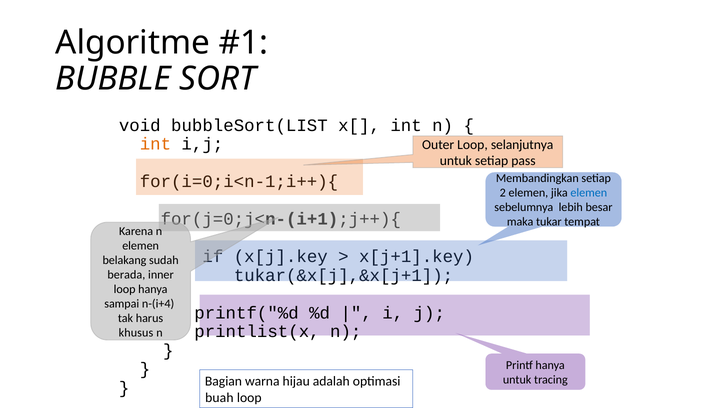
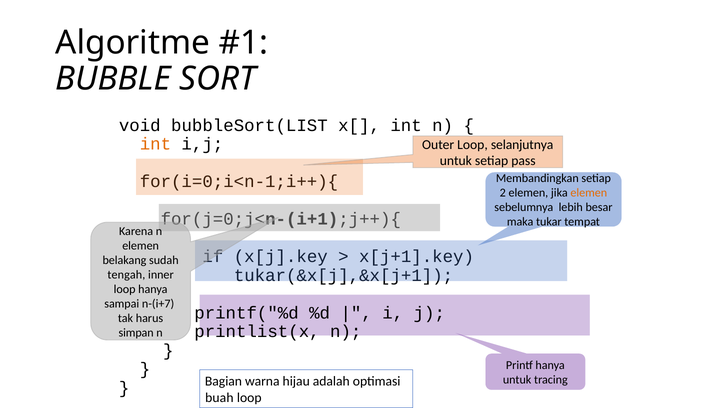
elemen at (589, 193) colour: blue -> orange
berada: berada -> tengah
n-(i+4: n-(i+4 -> n-(i+7
khusus: khusus -> simpan
